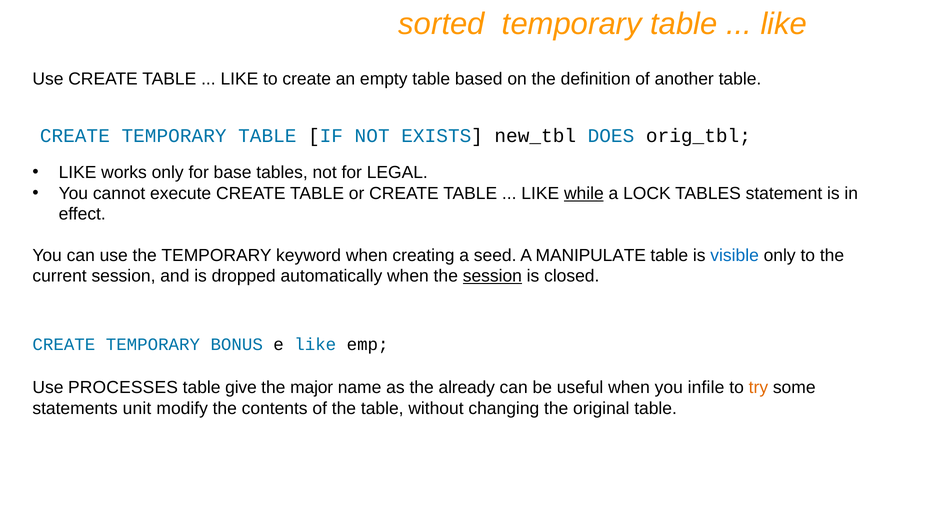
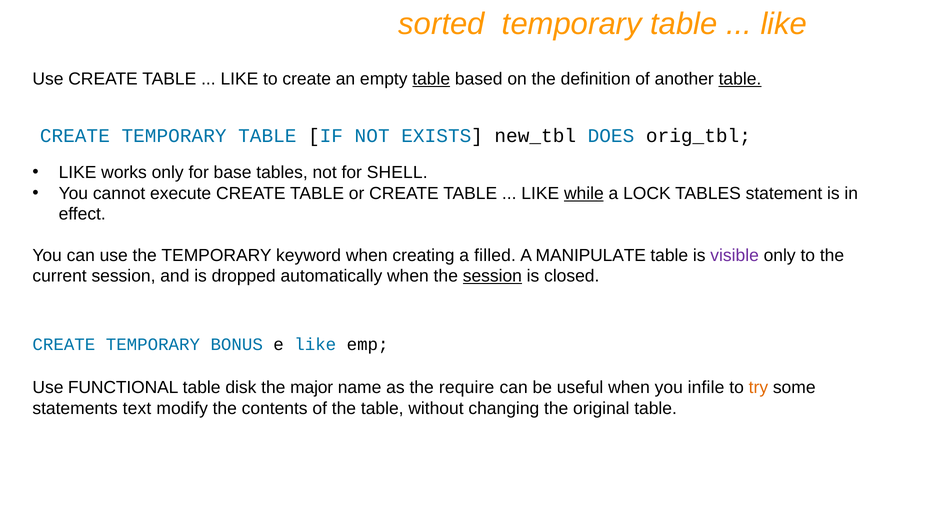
table at (431, 79) underline: none -> present
table at (740, 79) underline: none -> present
LEGAL: LEGAL -> SHELL
seed: seed -> filled
visible colour: blue -> purple
PROCESSES: PROCESSES -> FUNCTIONAL
give: give -> disk
already: already -> require
unit: unit -> text
